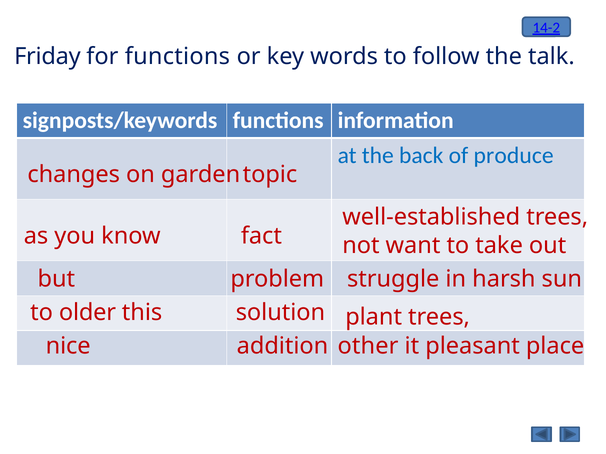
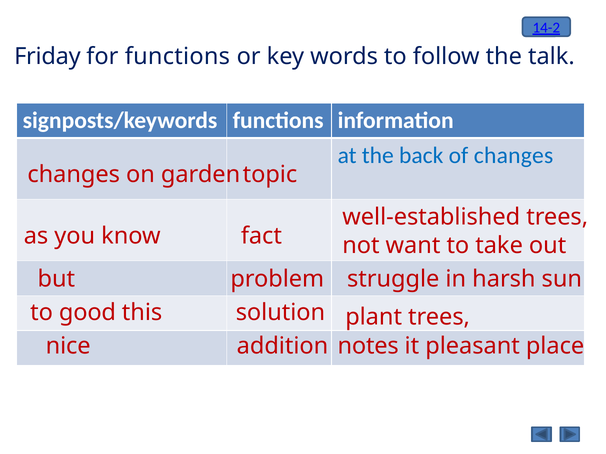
of produce: produce -> changes
older: older -> good
other: other -> notes
